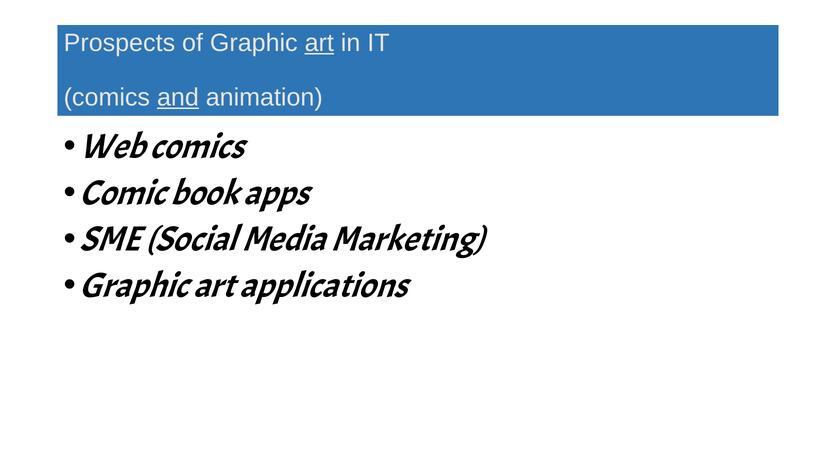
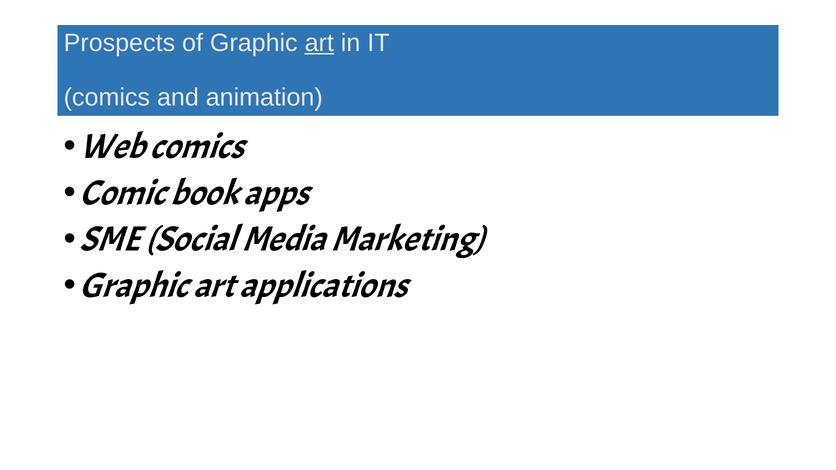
and underline: present -> none
